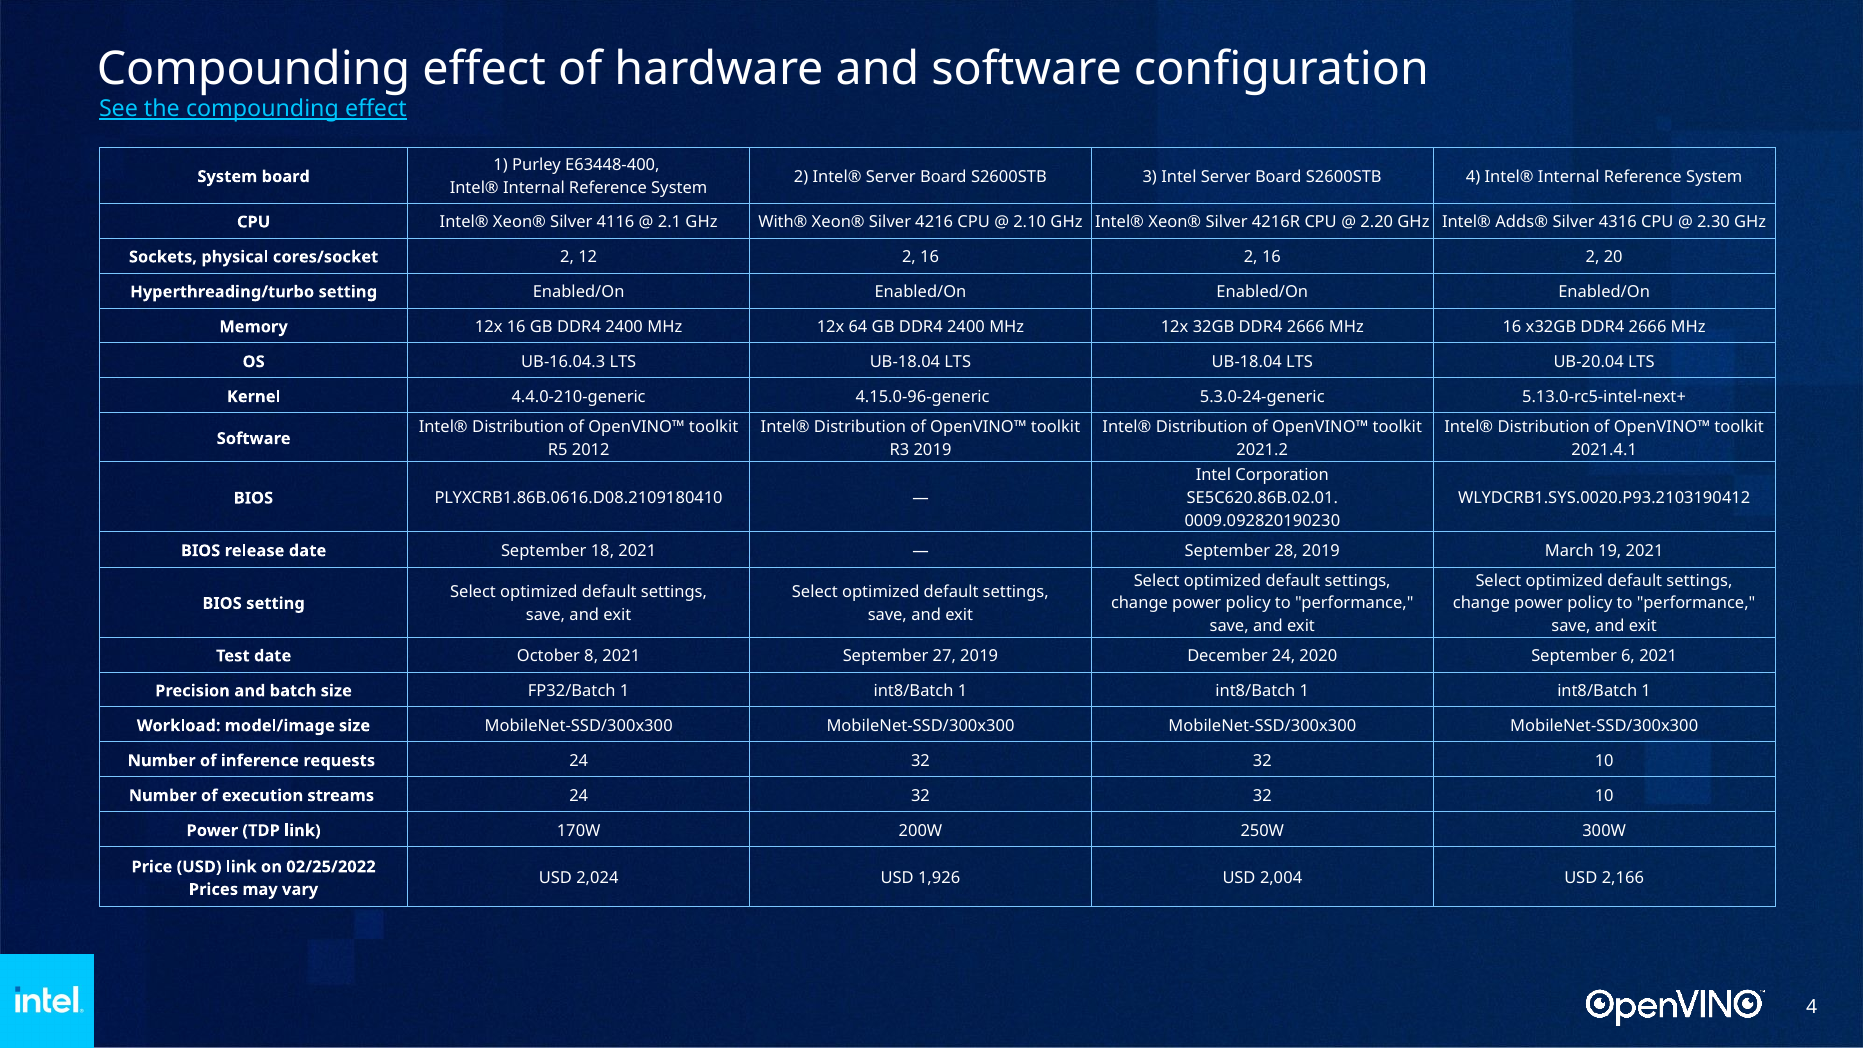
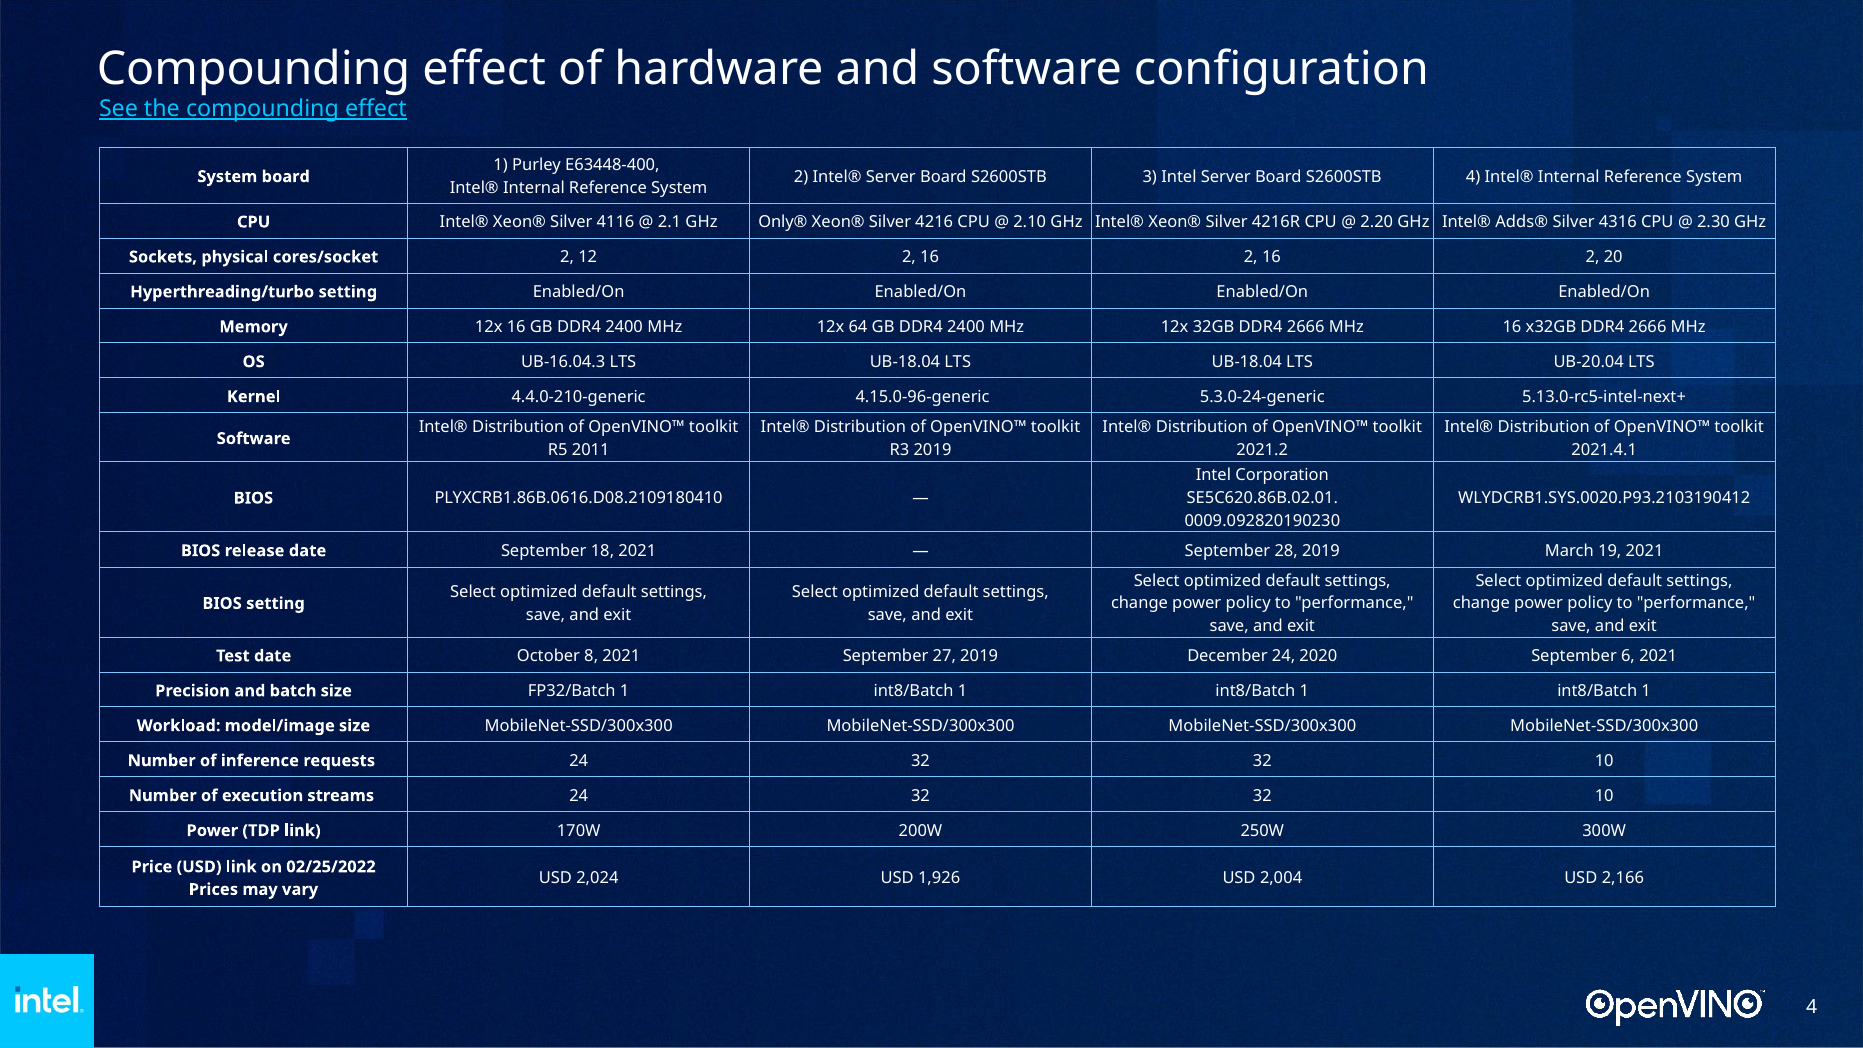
With®: With® -> Only®
2012: 2012 -> 2011
